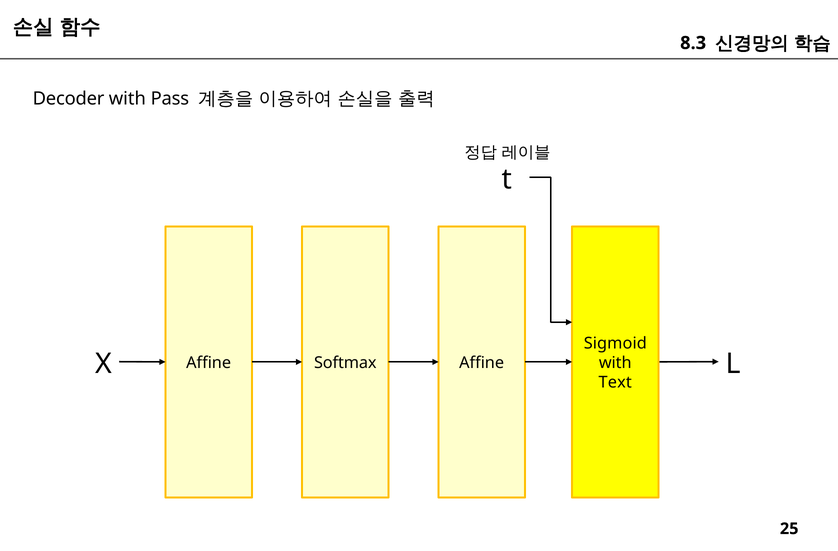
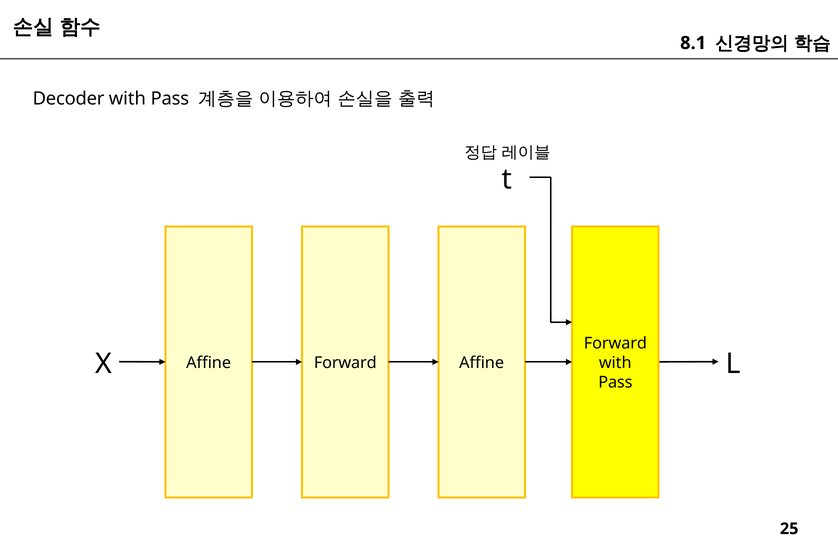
8.3: 8.3 -> 8.1
Sigmoid at (615, 343): Sigmoid -> Forward
Affine Softmax: Softmax -> Forward
Text at (615, 382): Text -> Pass
